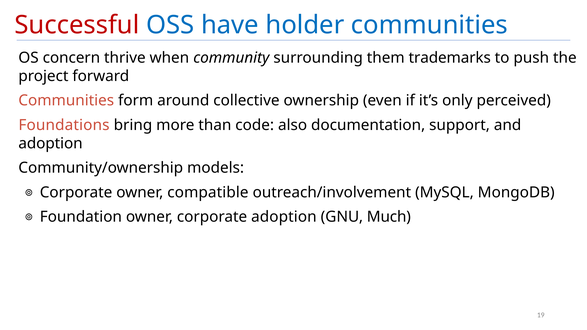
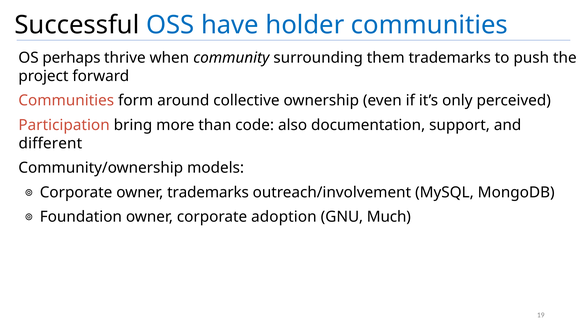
Successful colour: red -> black
concern: concern -> perhaps
Foundations: Foundations -> Participation
adoption at (50, 143): adoption -> different
owner compatible: compatible -> trademarks
